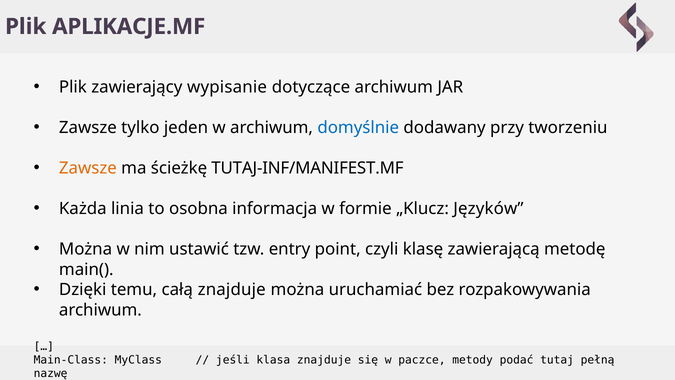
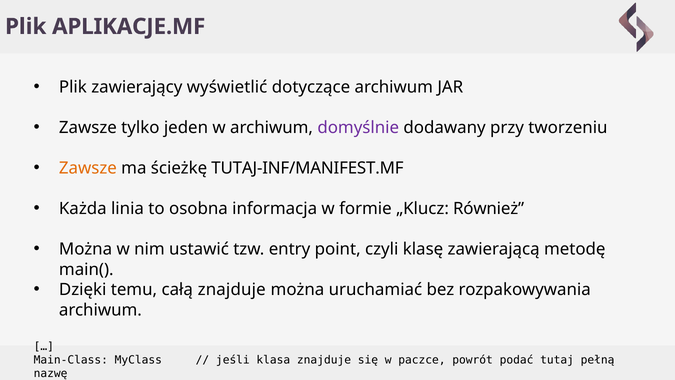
wypisanie: wypisanie -> wyświetlić
domyślnie colour: blue -> purple
Języków: Języków -> Również
metody: metody -> powrót
